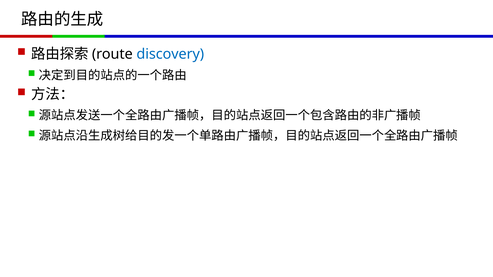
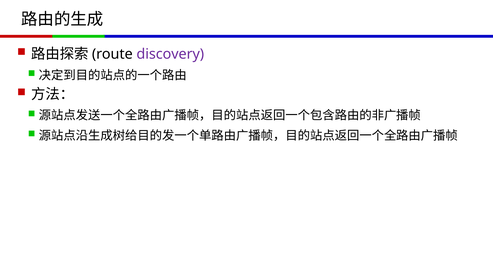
discovery colour: blue -> purple
